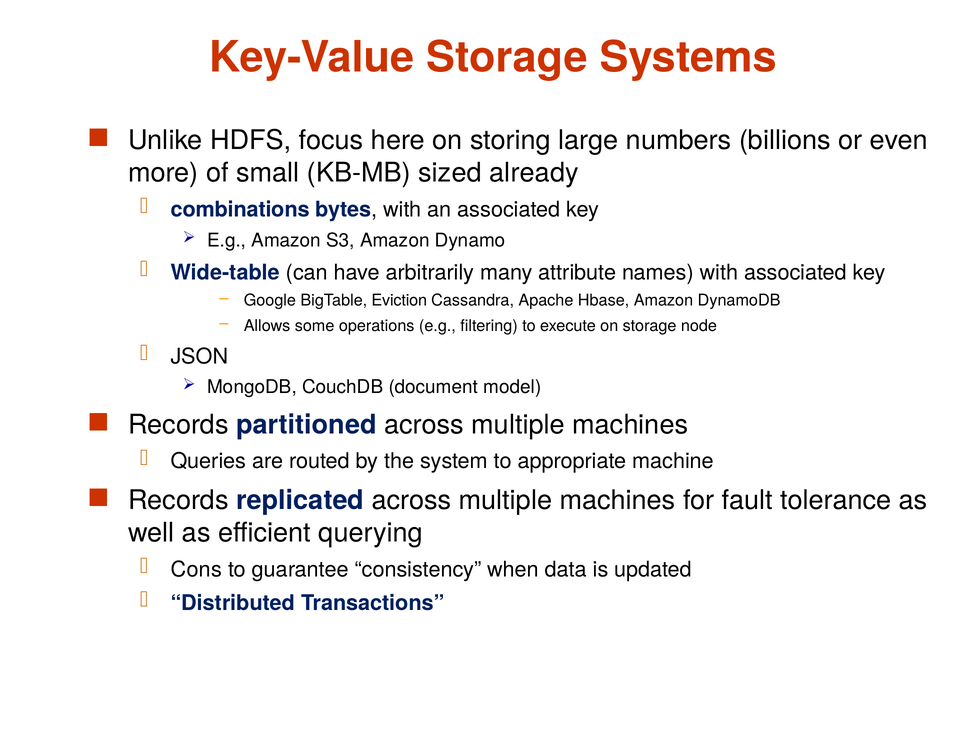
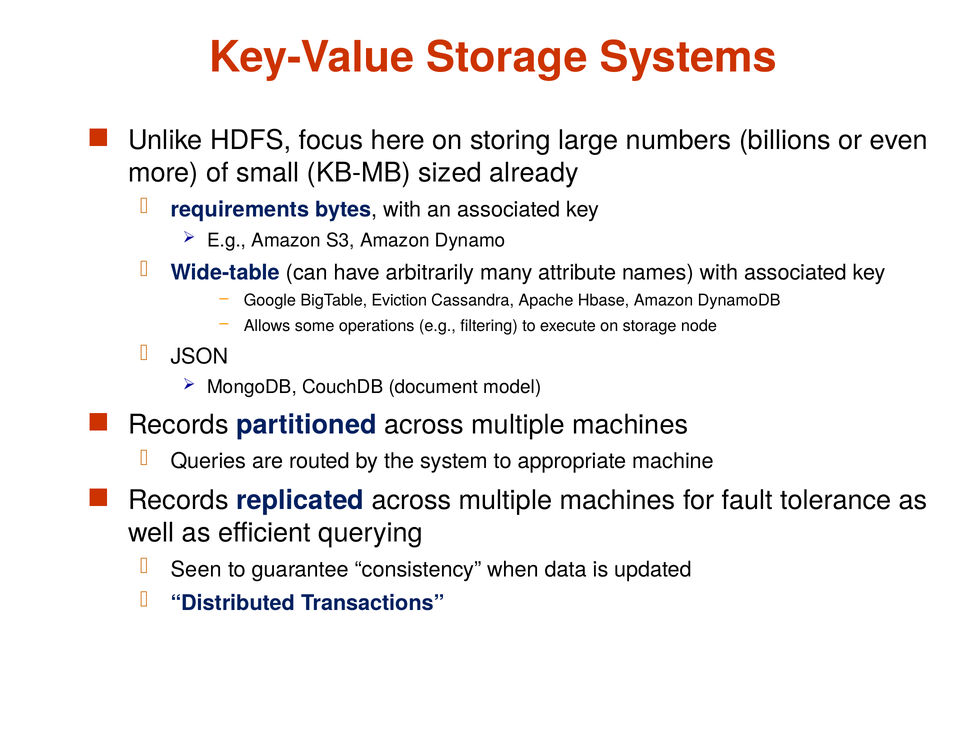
combinations: combinations -> requirements
Cons: Cons -> Seen
